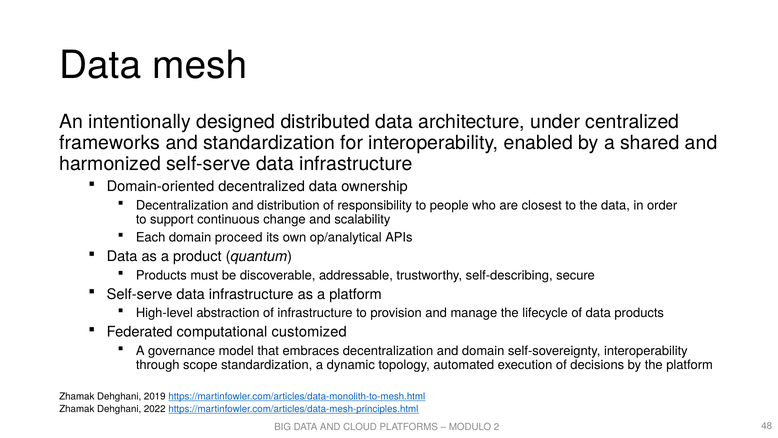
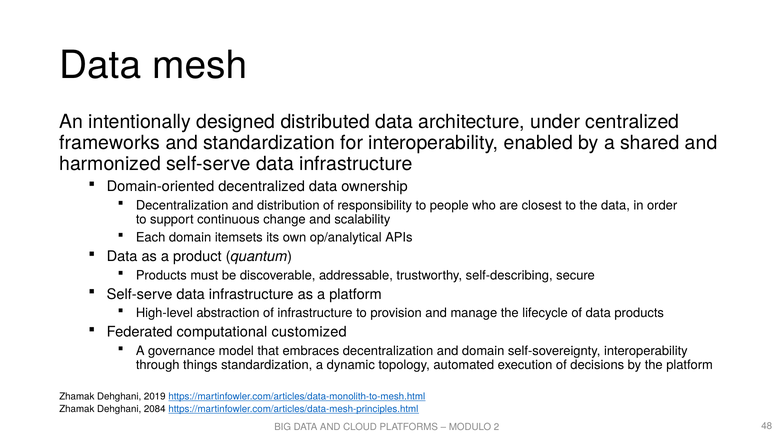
proceed: proceed -> itemsets
scope: scope -> things
2022: 2022 -> 2084
